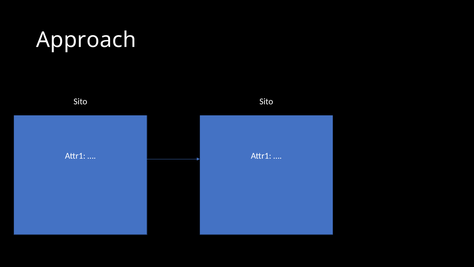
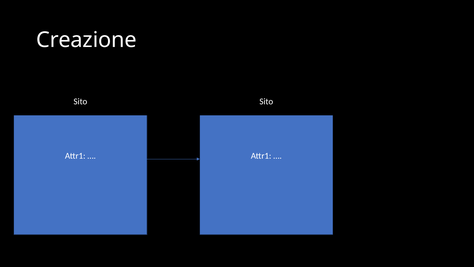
Approach: Approach -> Creazione
